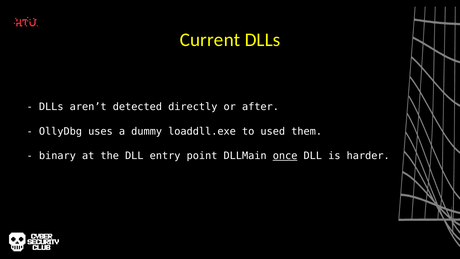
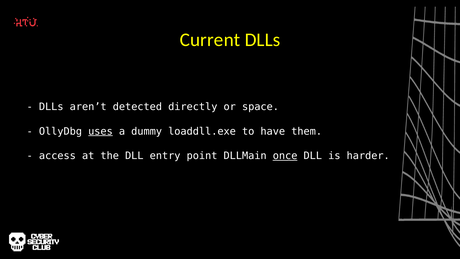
after: after -> space
uses underline: none -> present
used: used -> have
binary: binary -> access
